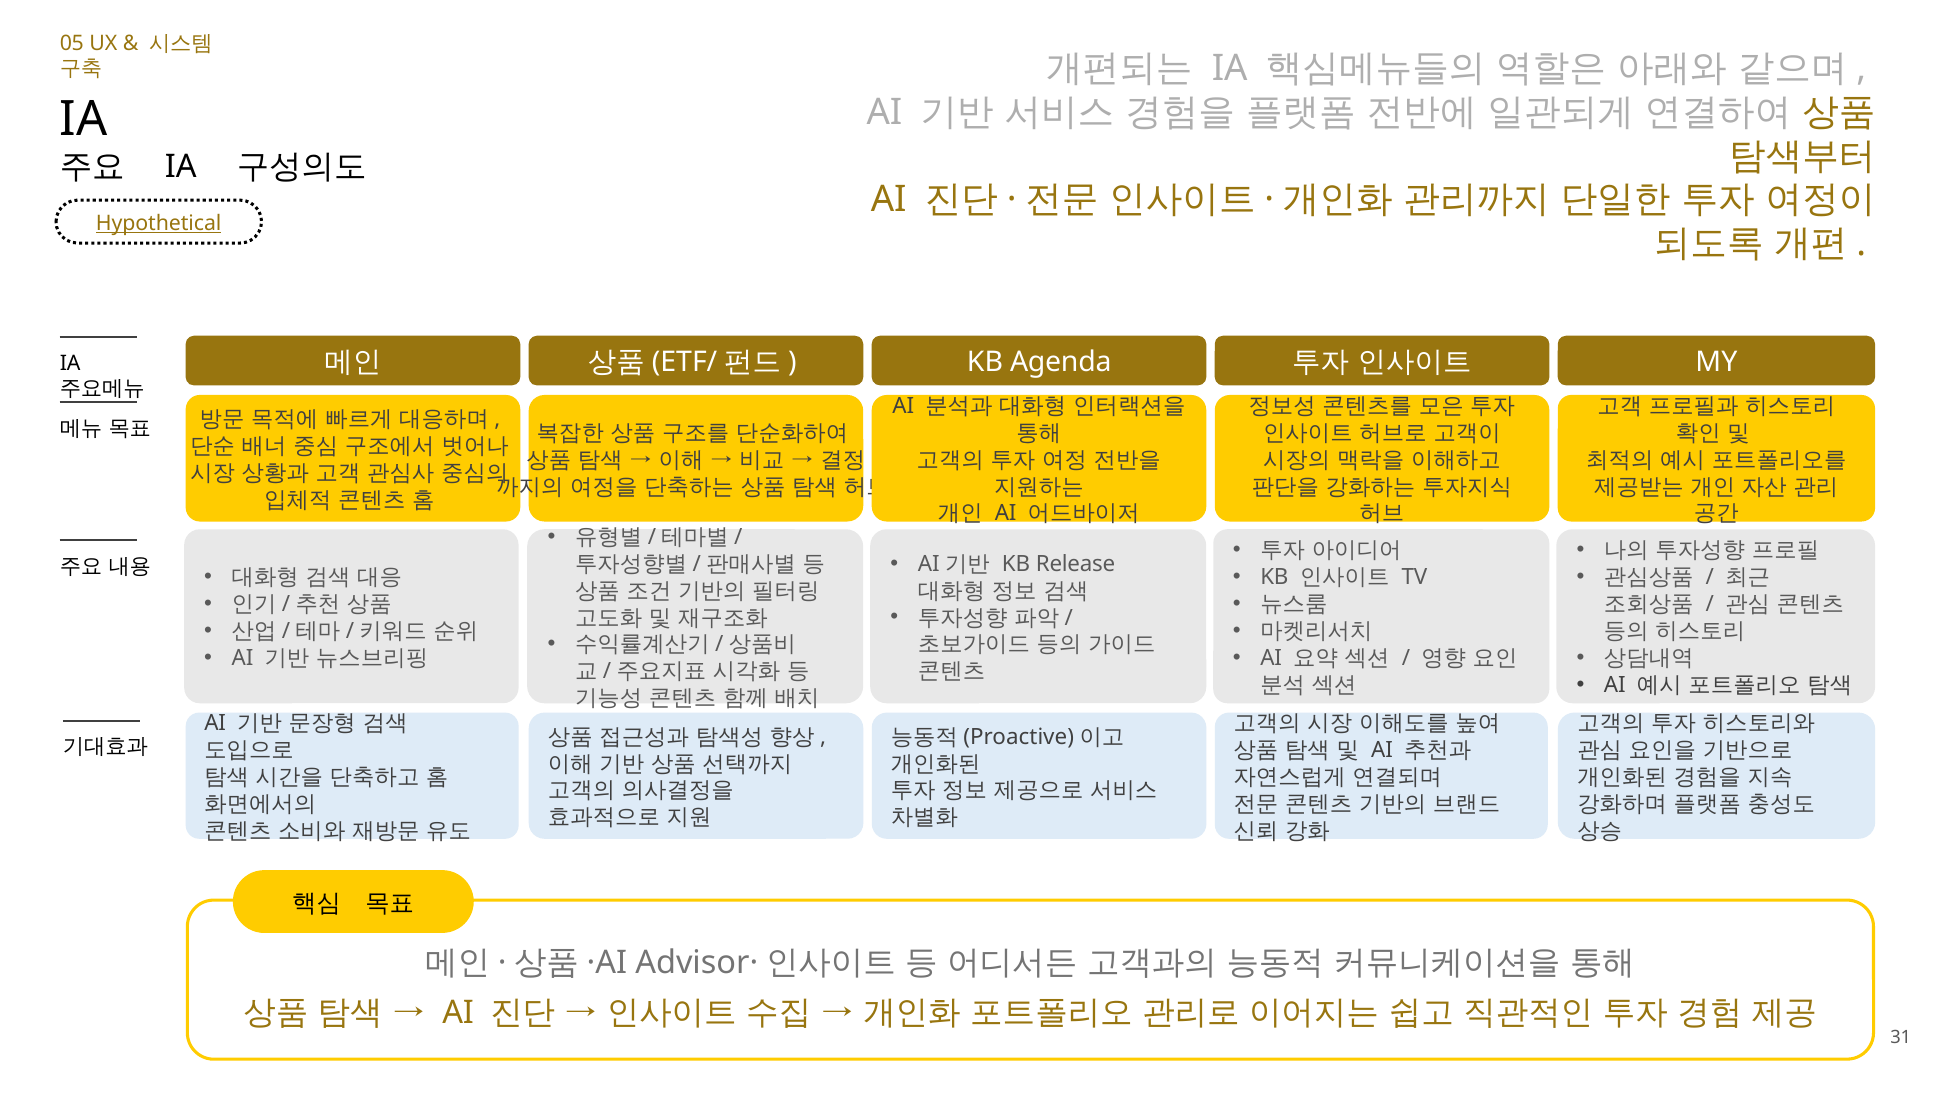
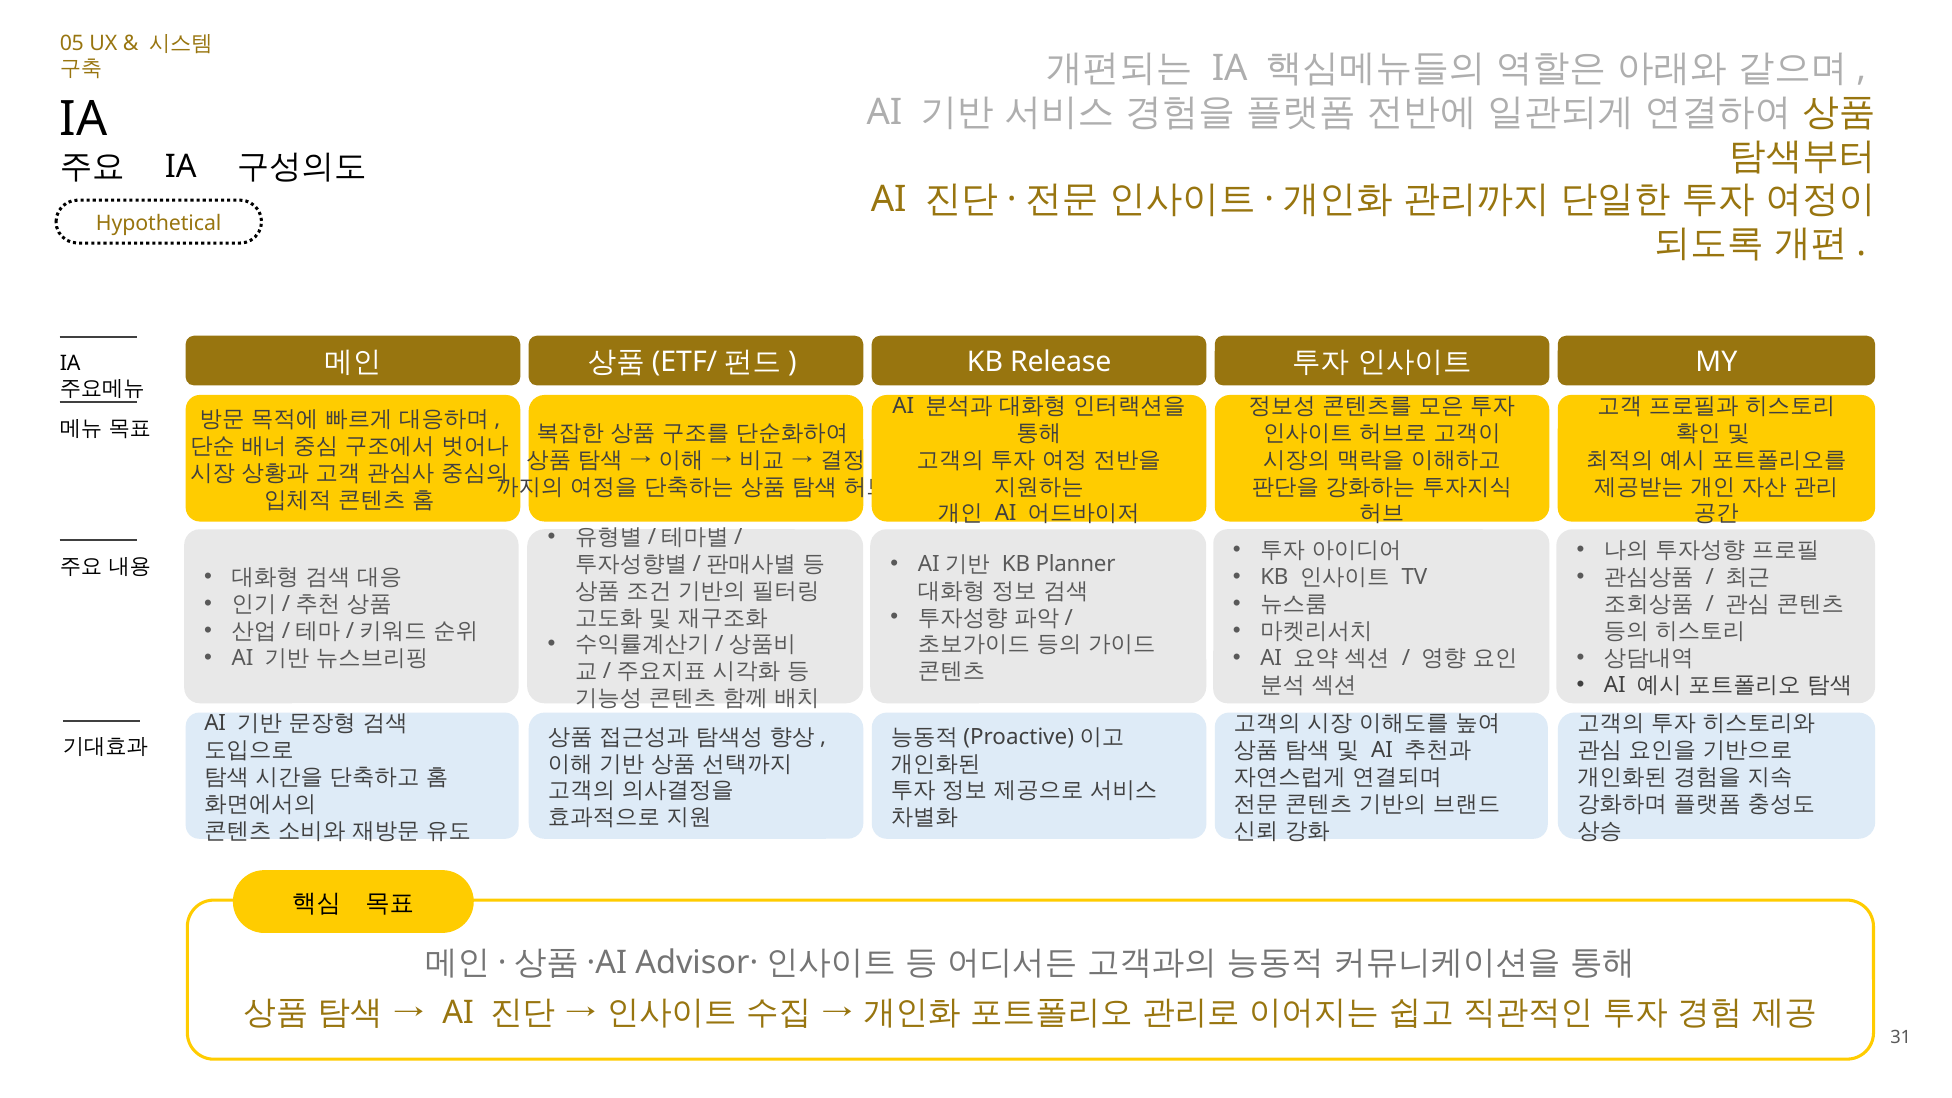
Hypothetical underline: present -> none
Agenda: Agenda -> Release
Release: Release -> Planner
